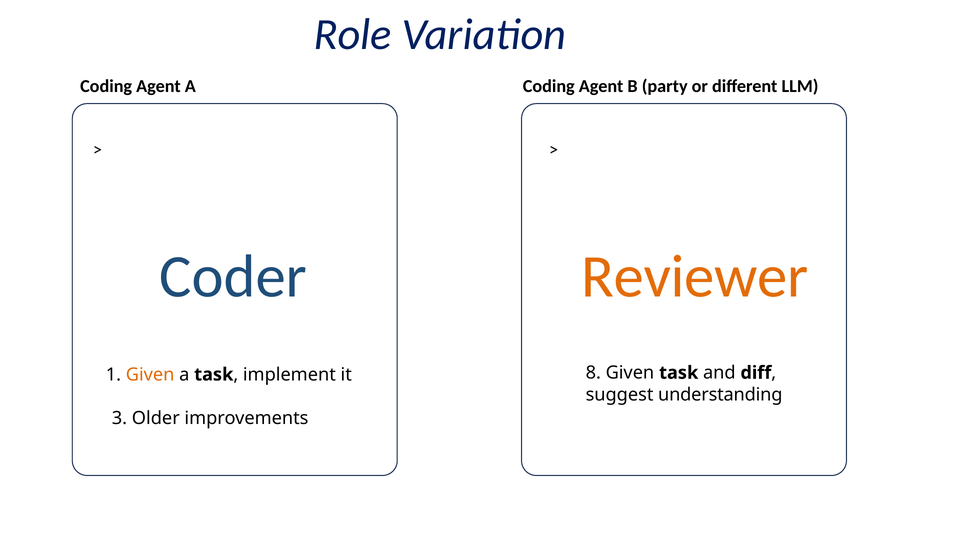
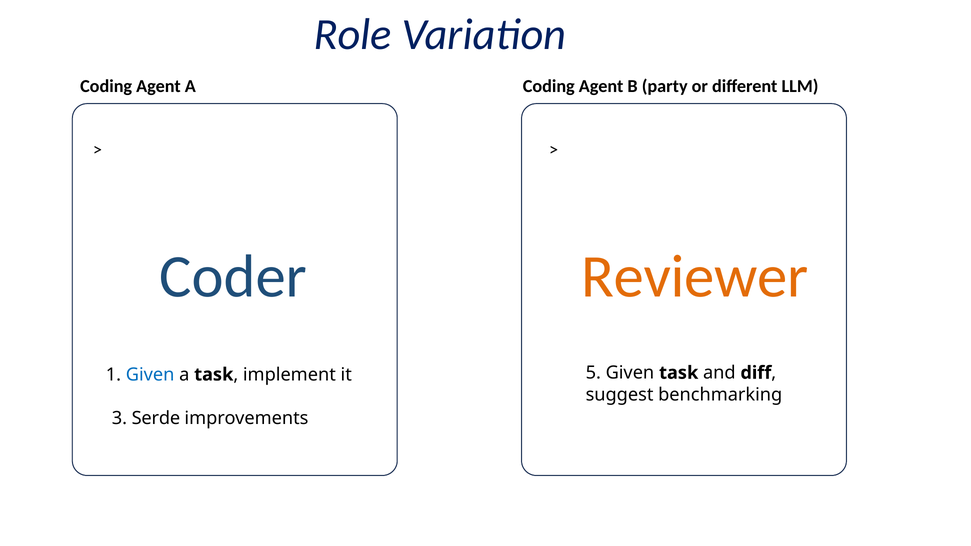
Given at (150, 375) colour: orange -> blue
8: 8 -> 5
understanding: understanding -> benchmarking
Older: Older -> Serde
